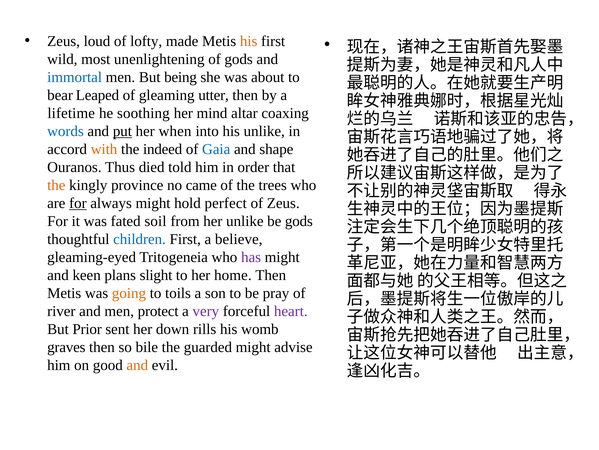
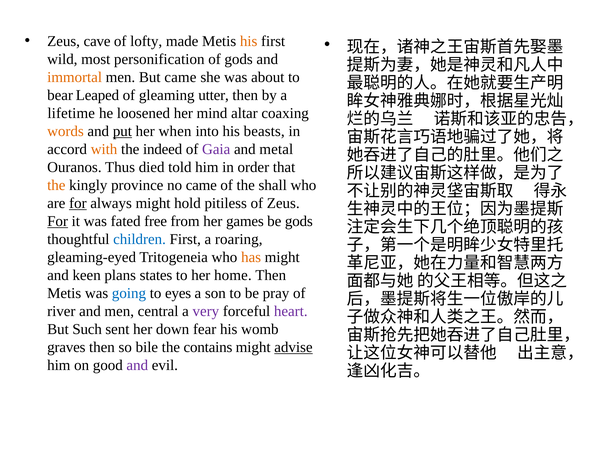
loud: loud -> cave
unenlightening: unenlightening -> personification
immortal colour: blue -> orange
But being: being -> came
soothing: soothing -> loosened
words colour: blue -> orange
his unlike: unlike -> beasts
Gaia colour: blue -> purple
shape: shape -> metal
trees: trees -> shall
perfect: perfect -> pitiless
For at (58, 221) underline: none -> present
soil: soil -> free
her unlike: unlike -> games
believe: believe -> roaring
has colour: purple -> orange
slight: slight -> states
going colour: orange -> blue
toils: toils -> eyes
protect: protect -> central
Prior: Prior -> Such
rills: rills -> fear
guarded: guarded -> contains
advise underline: none -> present
and at (137, 365) colour: orange -> purple
